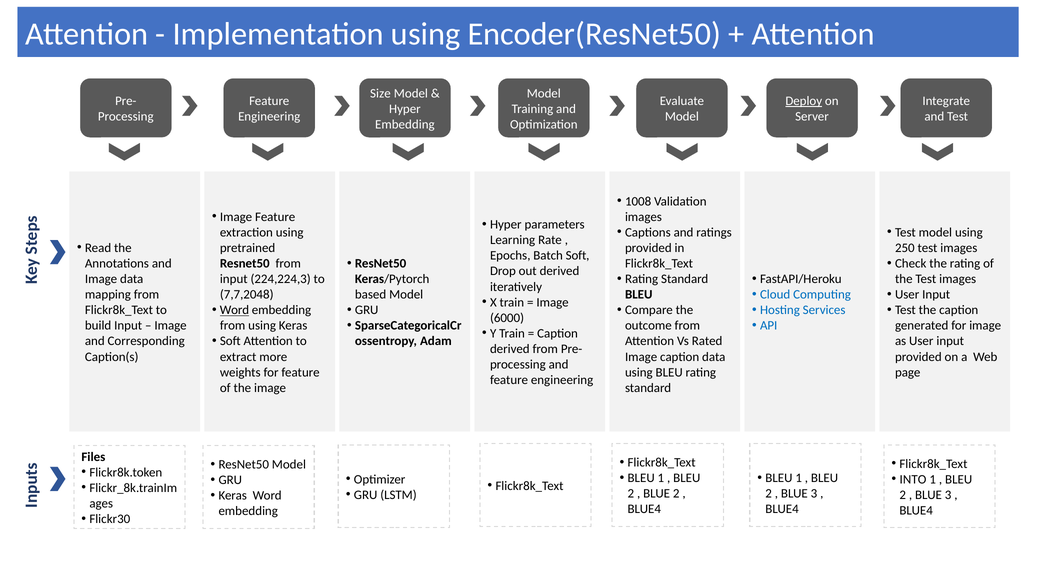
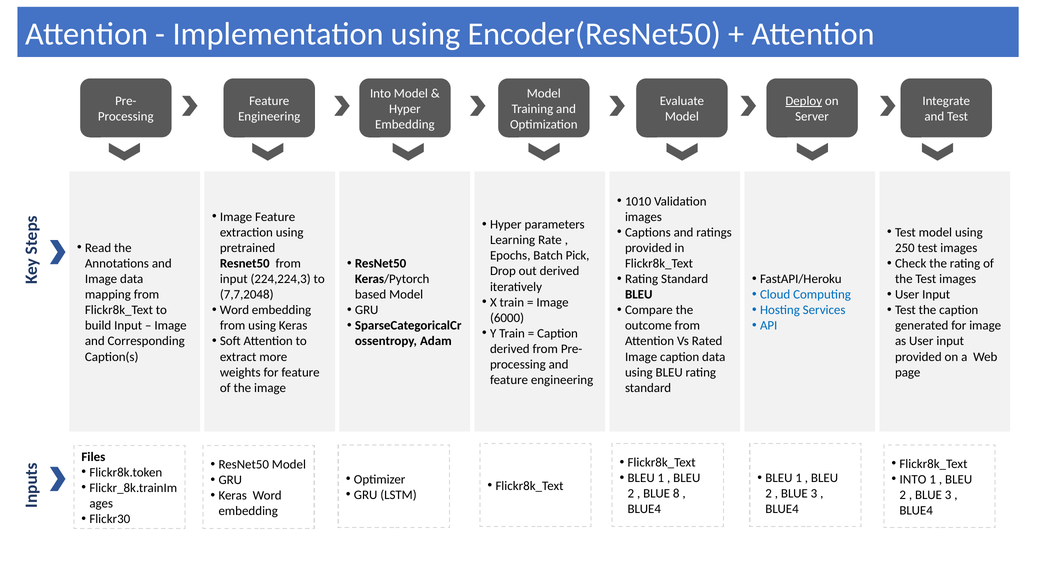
Size at (380, 93): Size -> Into
1008: 1008 -> 1010
Batch Soft: Soft -> Pick
Word at (234, 310) underline: present -> none
BLUE 2: 2 -> 8
